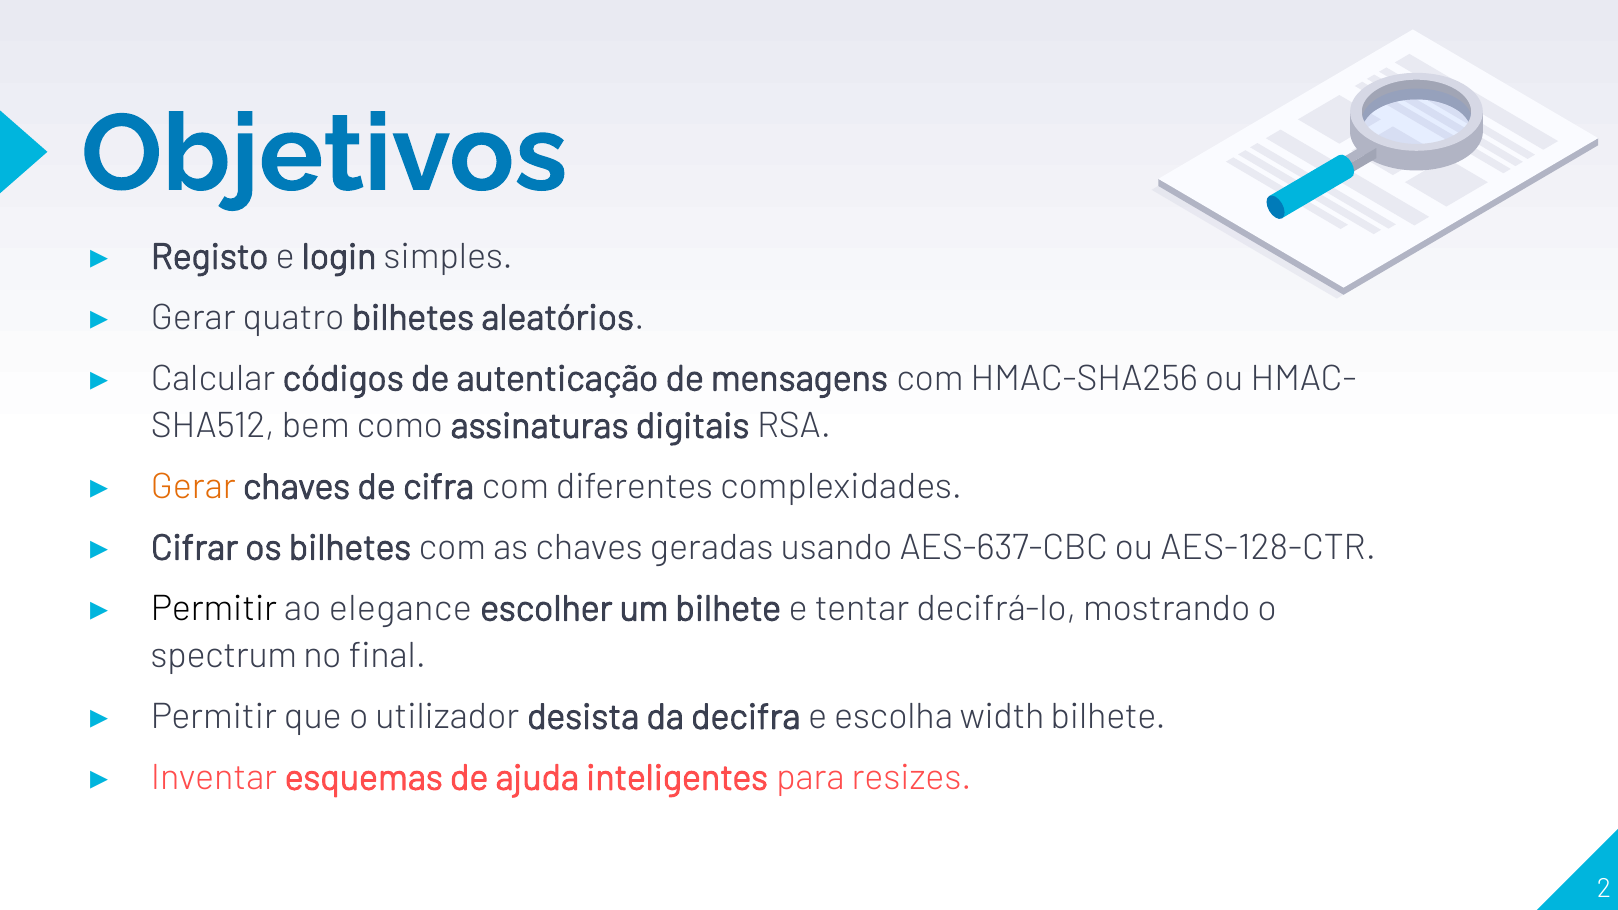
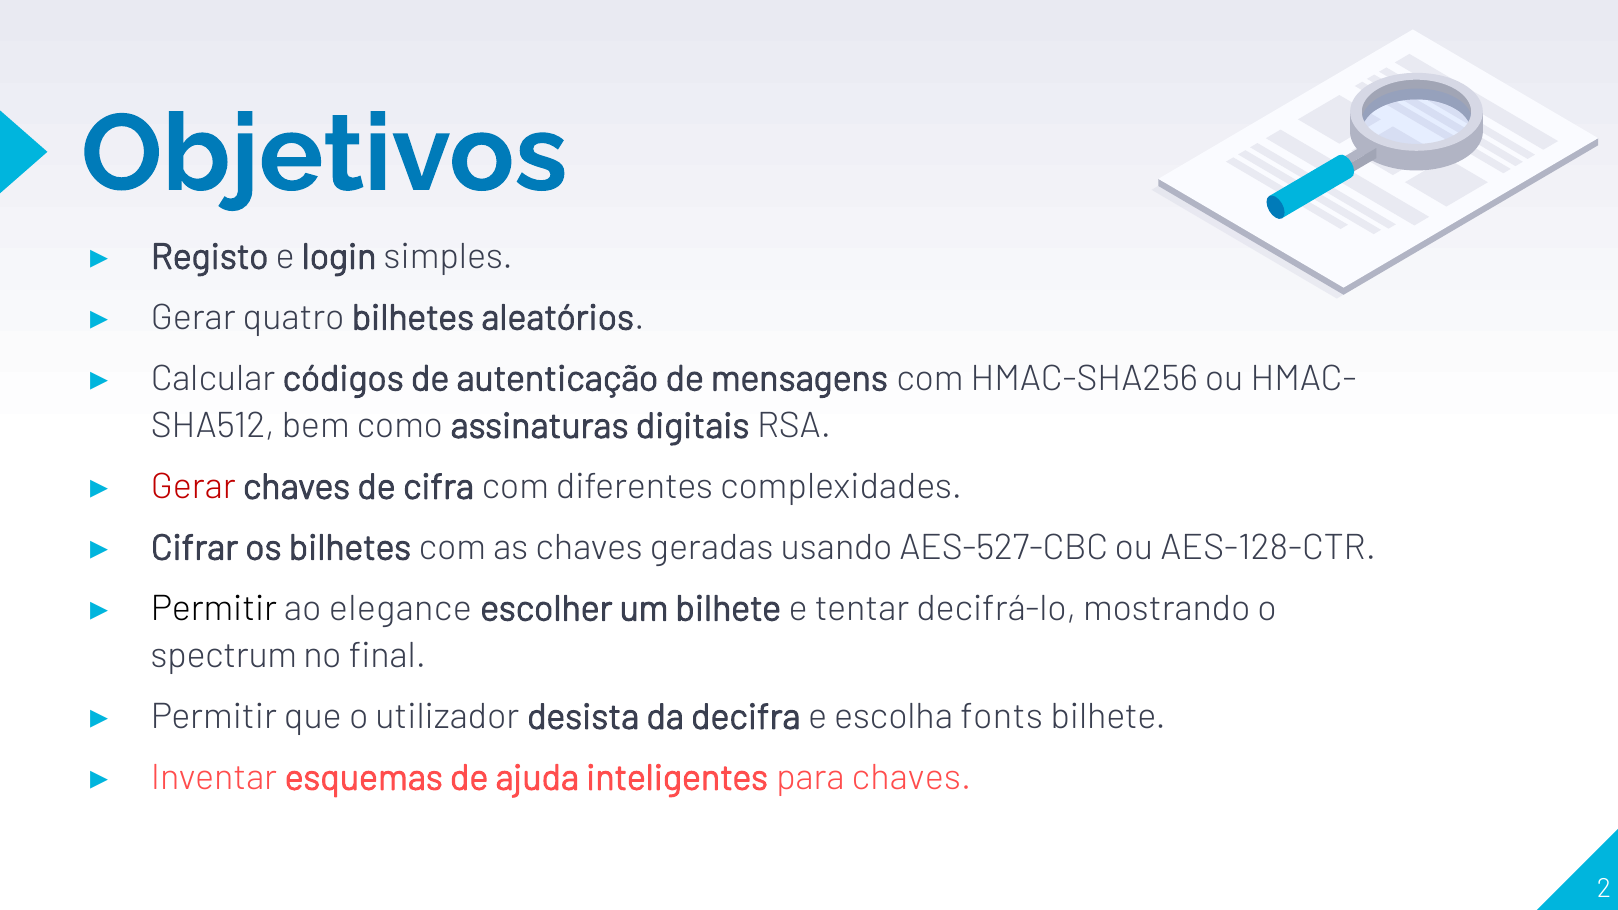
Gerar at (193, 487) colour: orange -> red
AES-637-CBC: AES-637-CBC -> AES-527-CBC
width: width -> fonts
para resizes: resizes -> chaves
